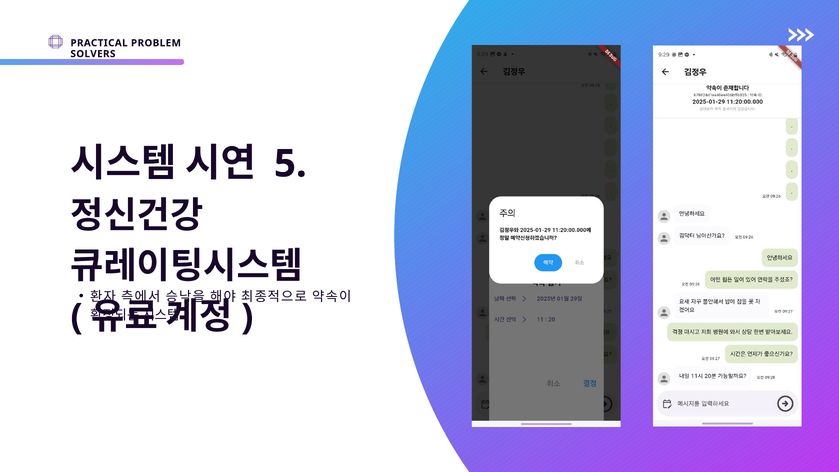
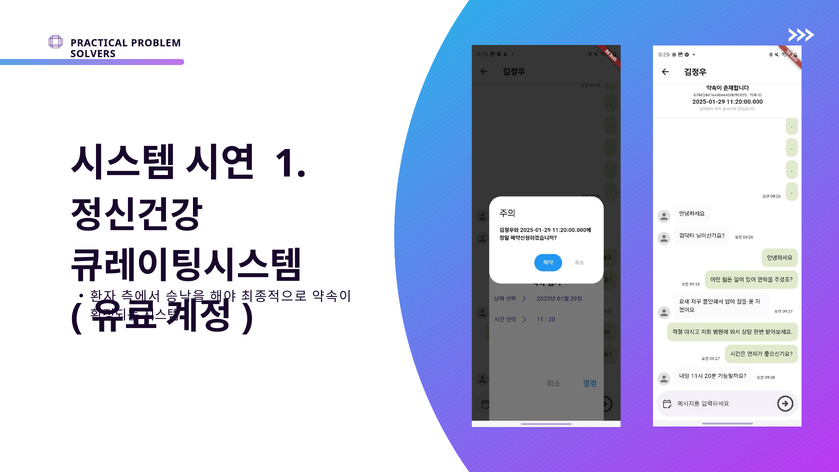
5: 5 -> 1
